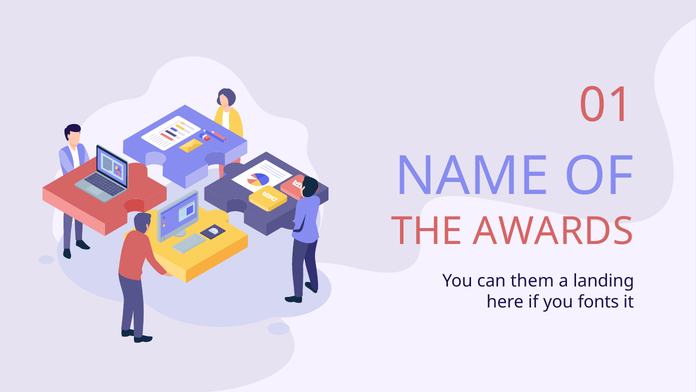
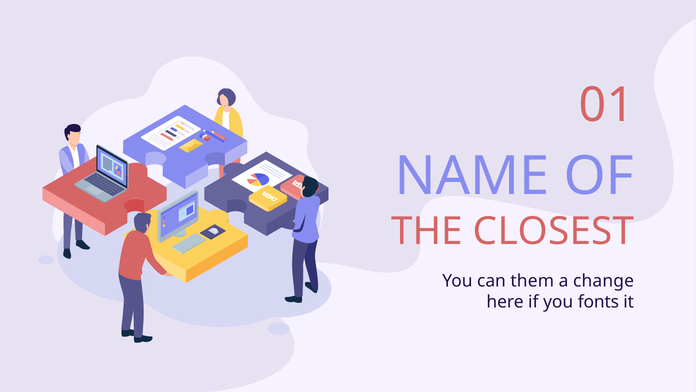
AWARDS: AWARDS -> CLOSEST
landing: landing -> change
